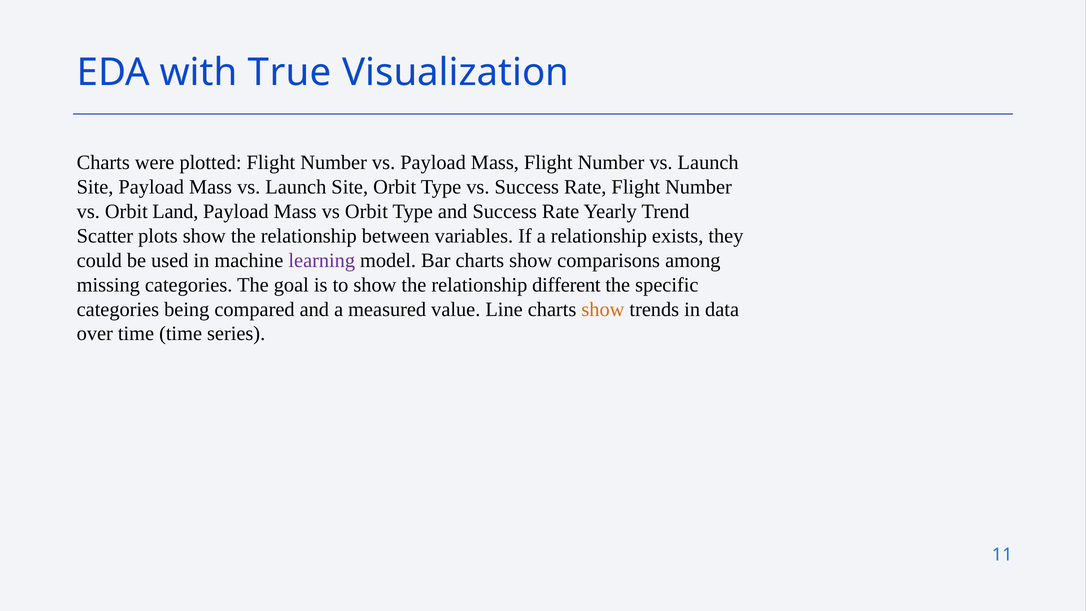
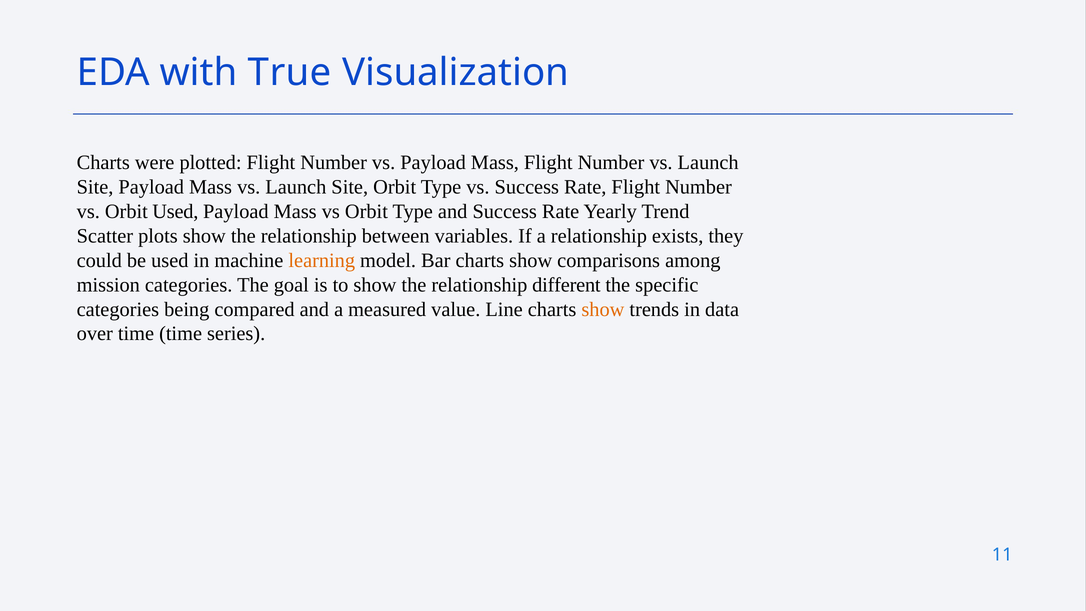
Orbit Land: Land -> Used
learning colour: purple -> orange
missing: missing -> mission
